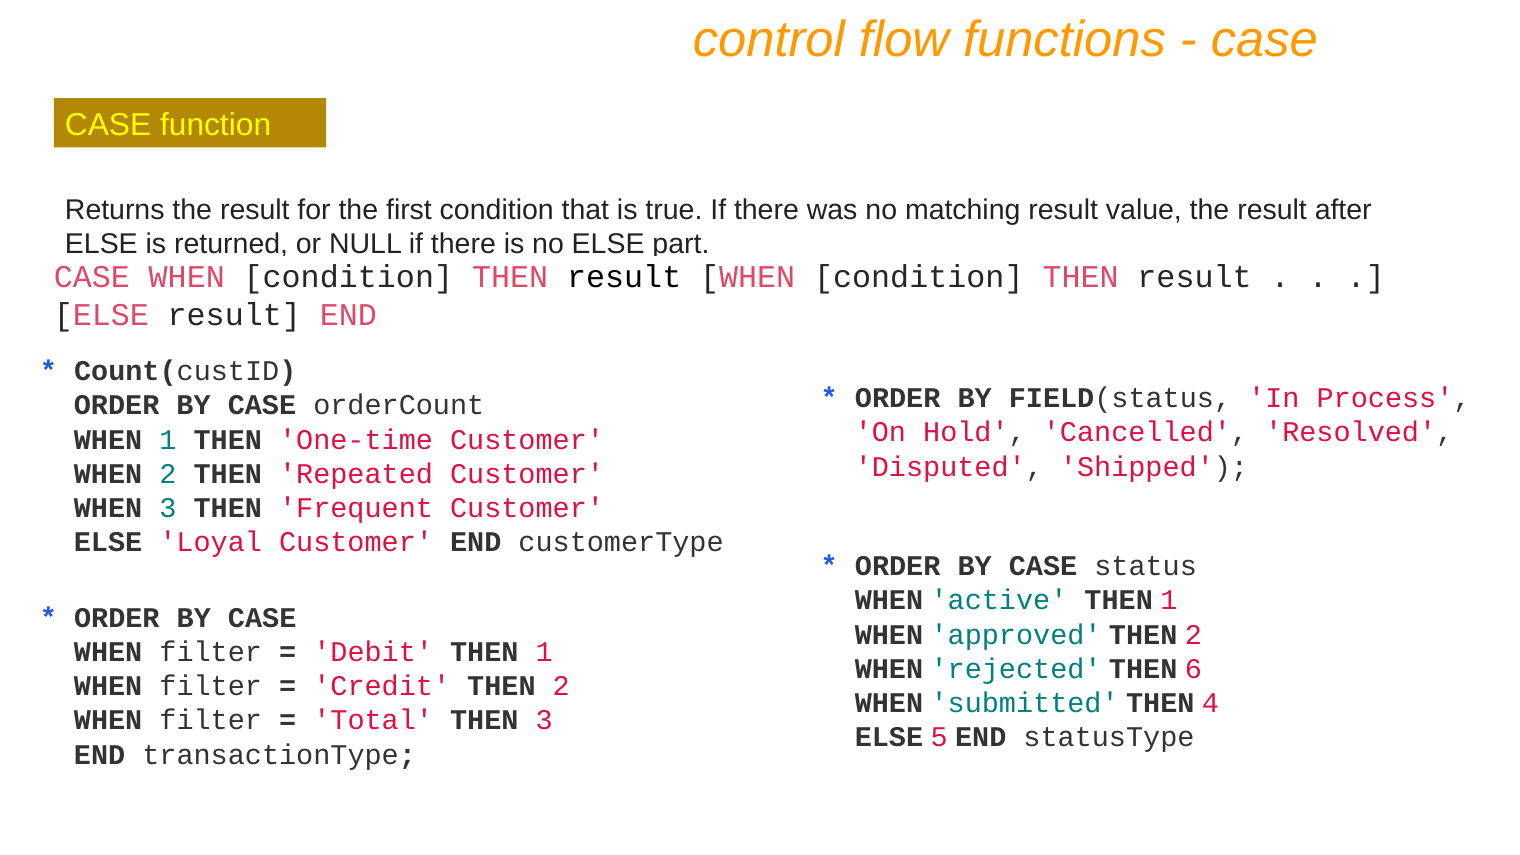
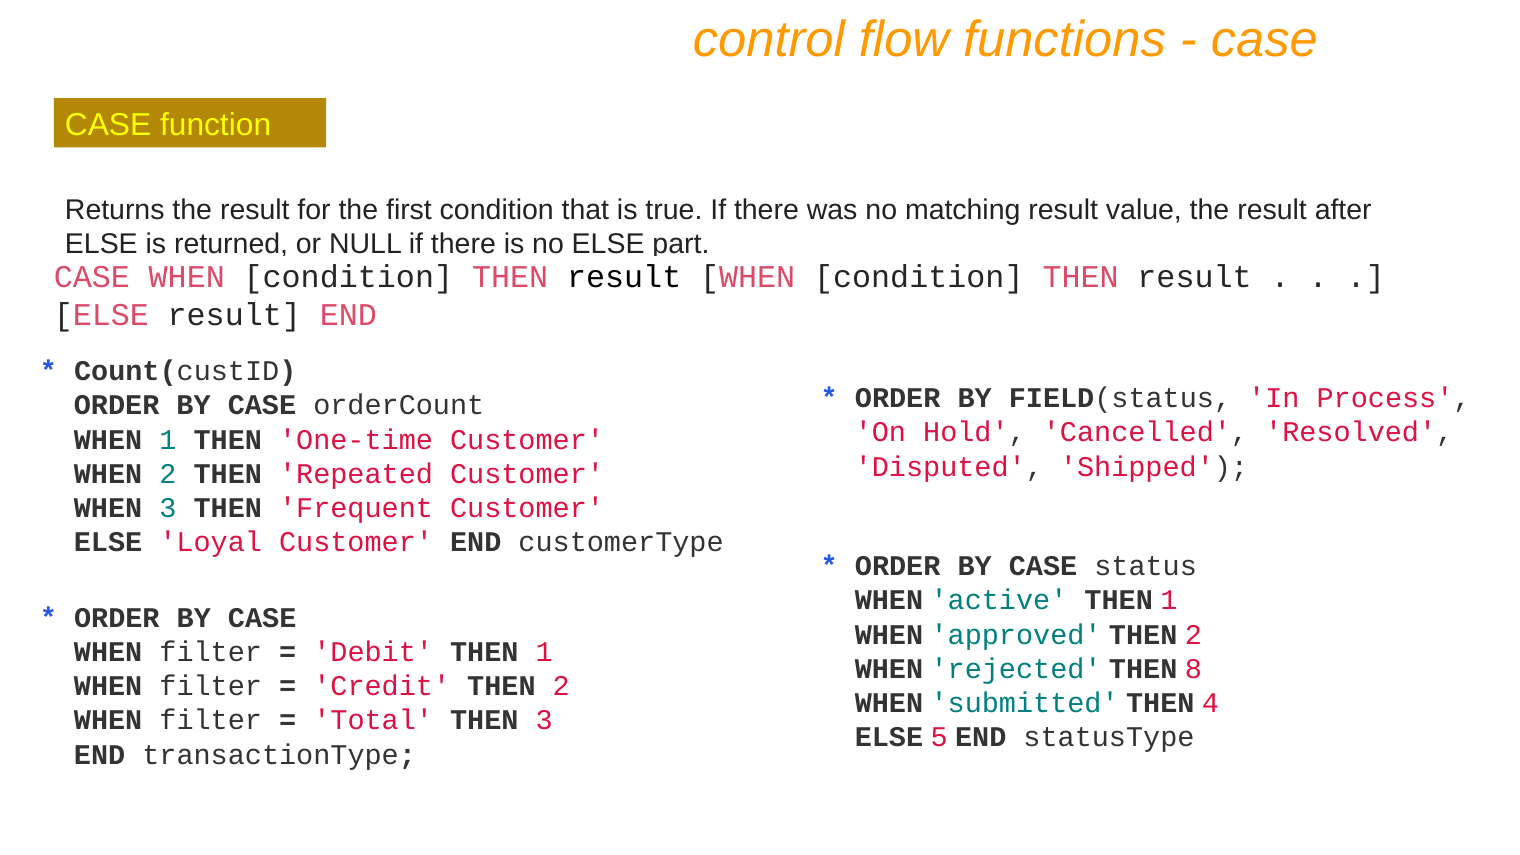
6: 6 -> 8
